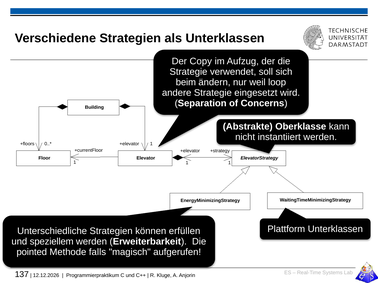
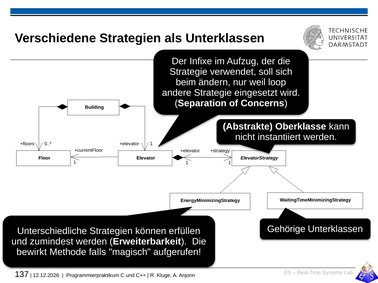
Copy: Copy -> Infixe
Plattform: Plattform -> Gehörige
speziellem: speziellem -> zumindest
pointed: pointed -> bewirkt
